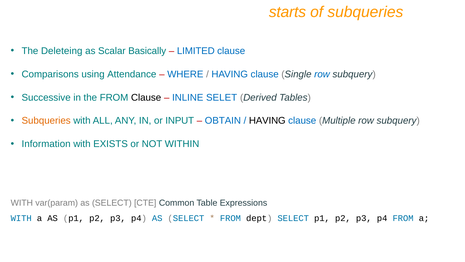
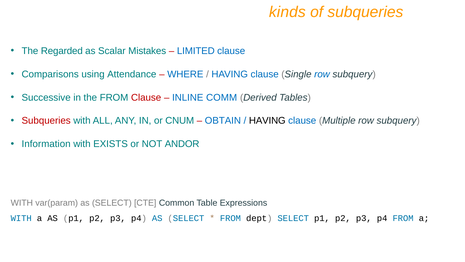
starts: starts -> kinds
Deleteing: Deleteing -> Regarded
Basically: Basically -> Mistakes
Clause at (146, 97) colour: black -> red
SELET: SELET -> COMM
Subqueries at (46, 121) colour: orange -> red
INPUT: INPUT -> CNUM
WITHIN: WITHIN -> ANDOR
